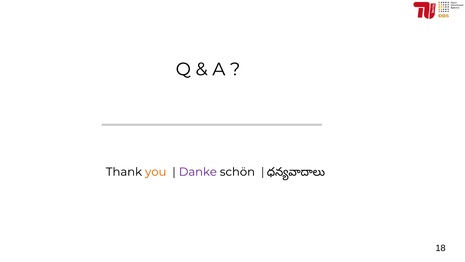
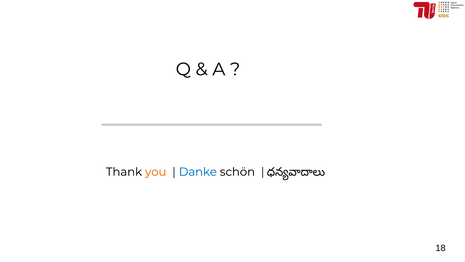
Danke colour: purple -> blue
